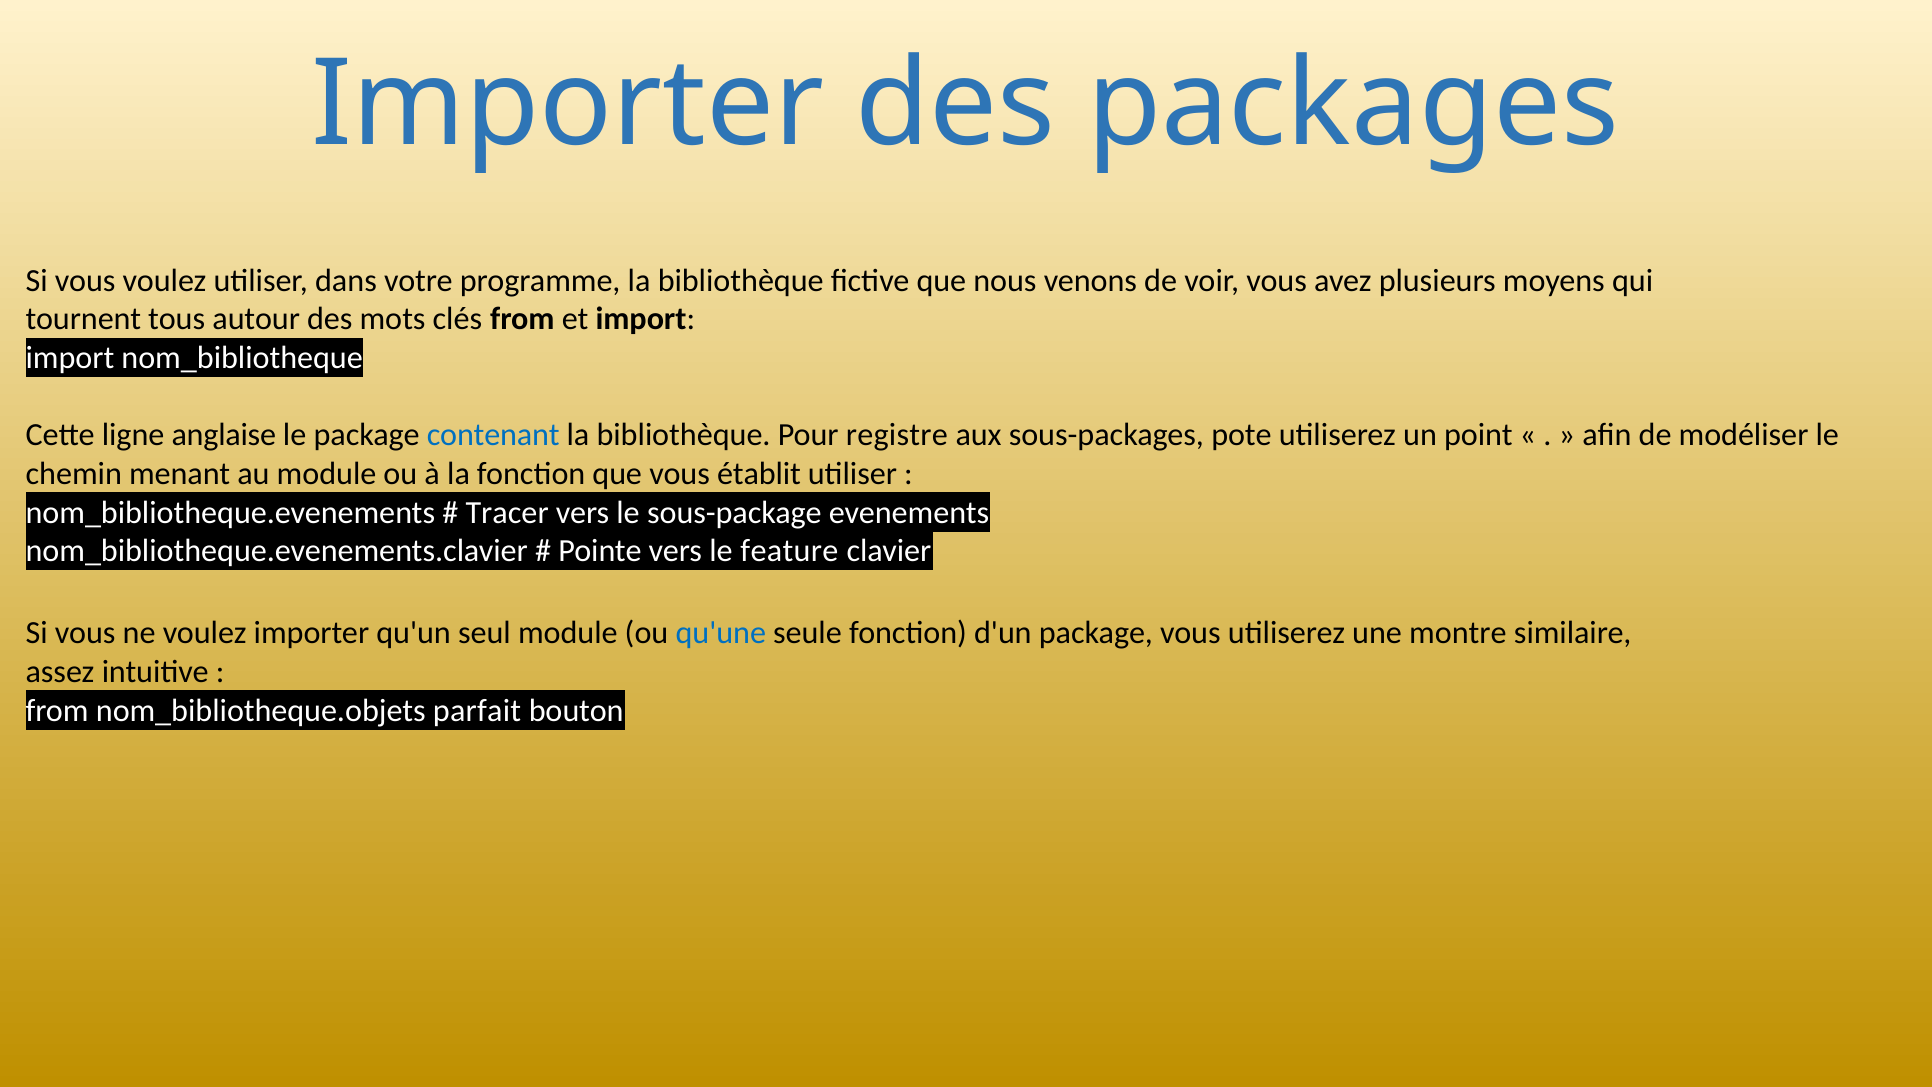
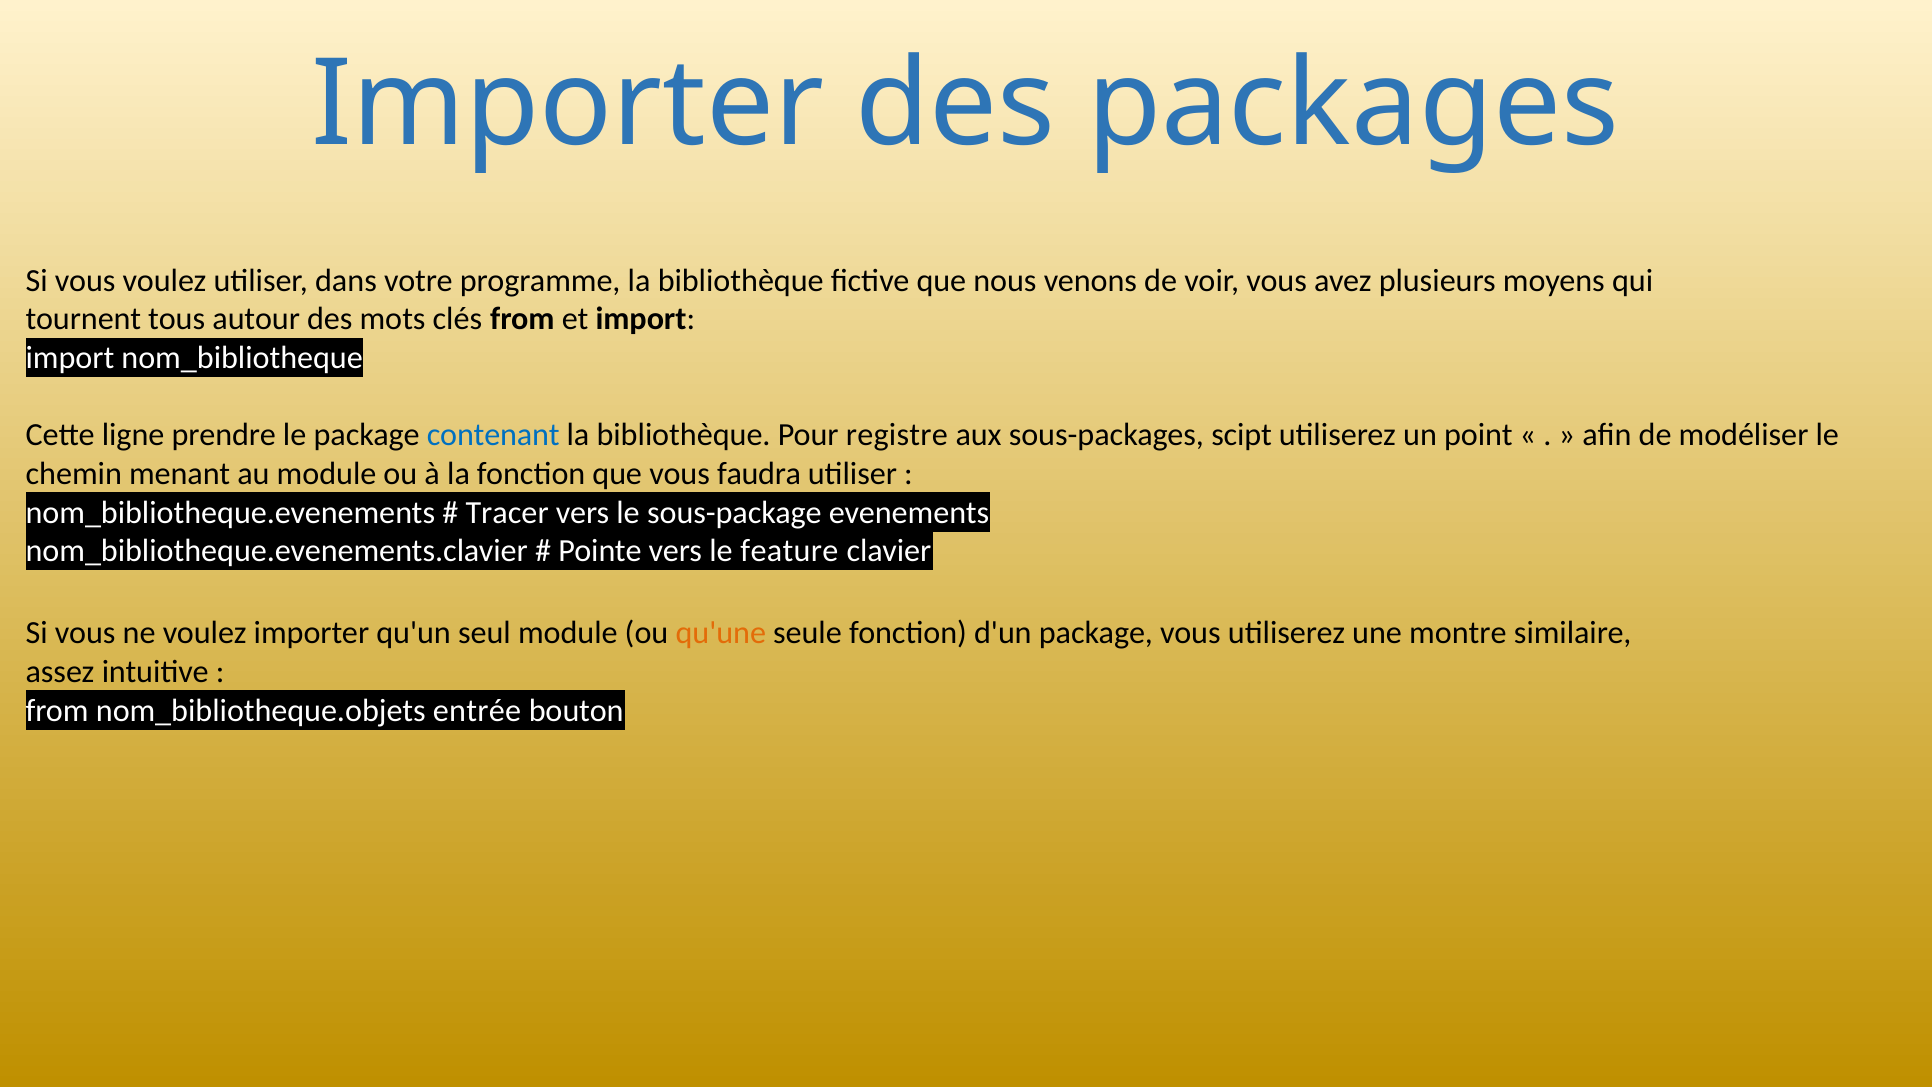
anglaise: anglaise -> prendre
pote: pote -> scipt
établit: établit -> faudra
qu'une colour: blue -> orange
parfait: parfait -> entrée
